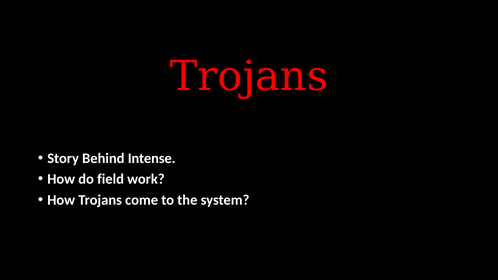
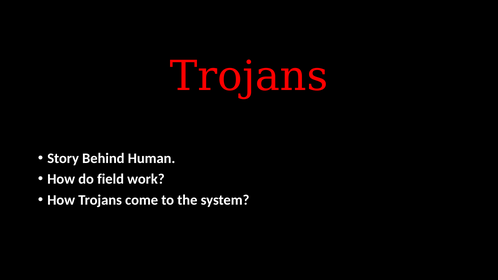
Intense: Intense -> Human
